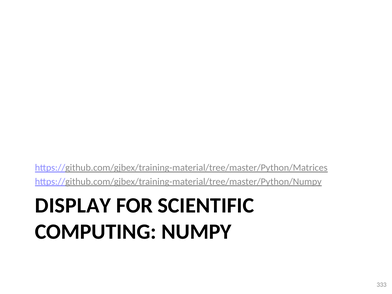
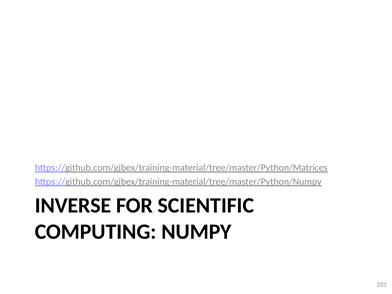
DISPLAY: DISPLAY -> INVERSE
